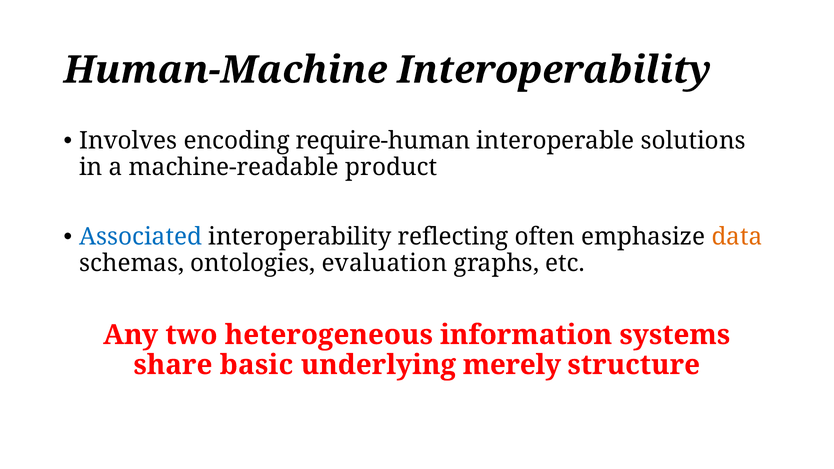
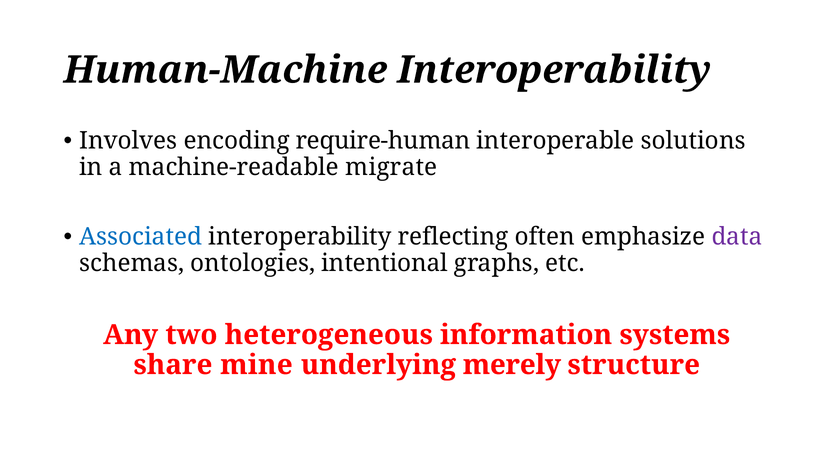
product: product -> migrate
data colour: orange -> purple
evaluation: evaluation -> intentional
basic: basic -> mine
